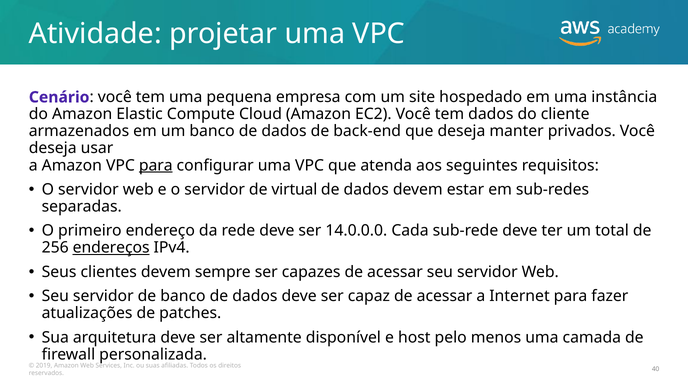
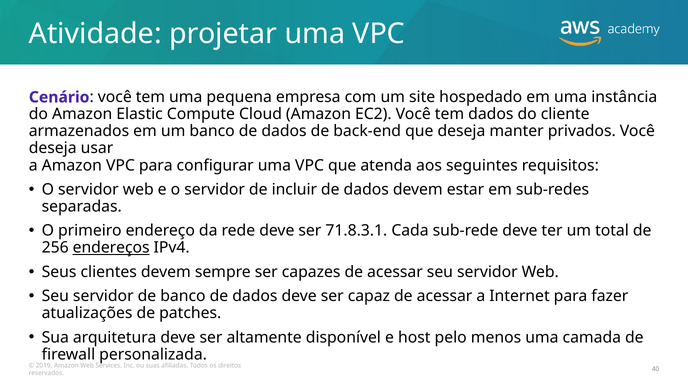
para at (156, 165) underline: present -> none
virtual: virtual -> incluir
14.0.0.0: 14.0.0.0 -> 71.8.3.1
